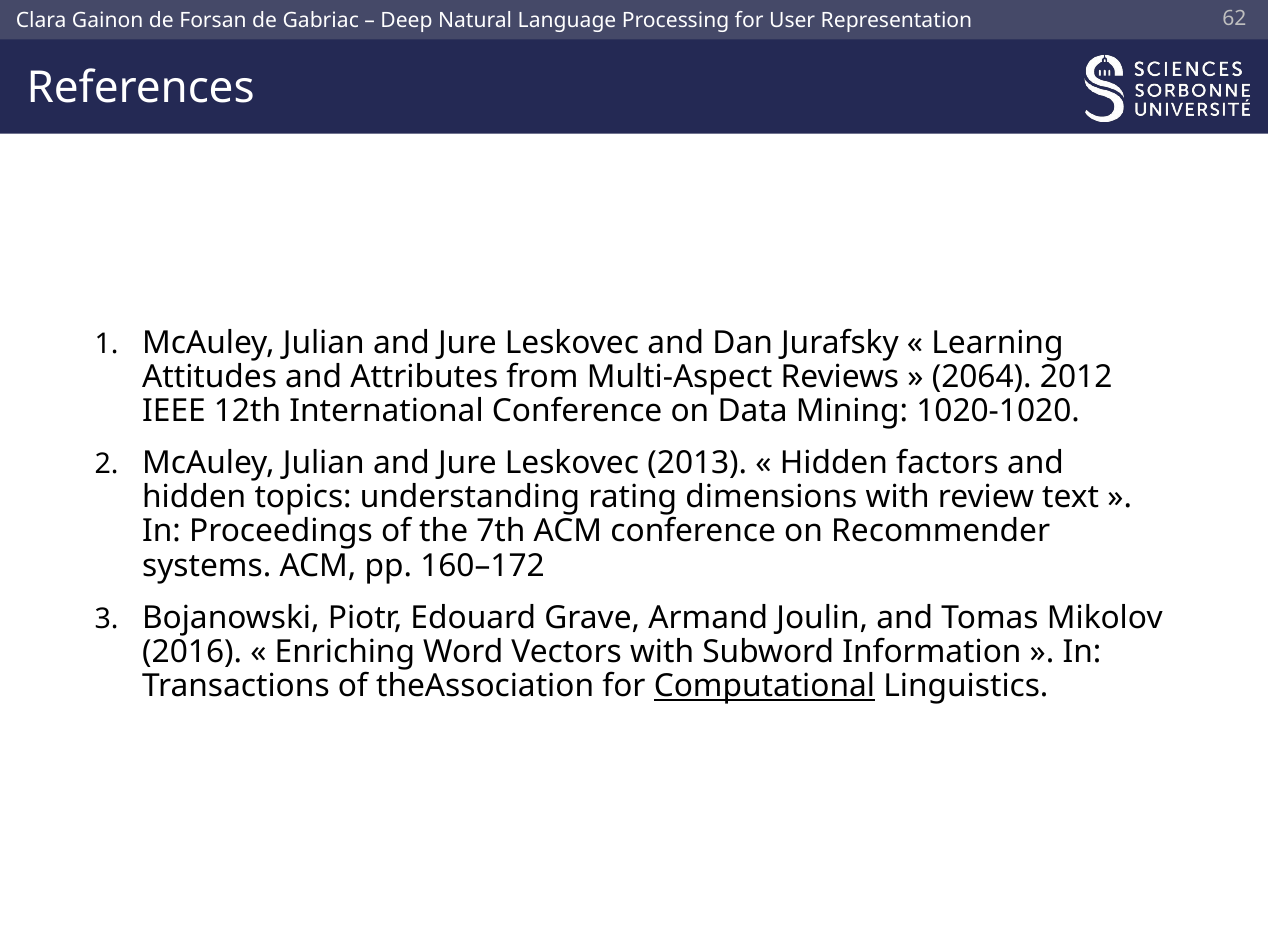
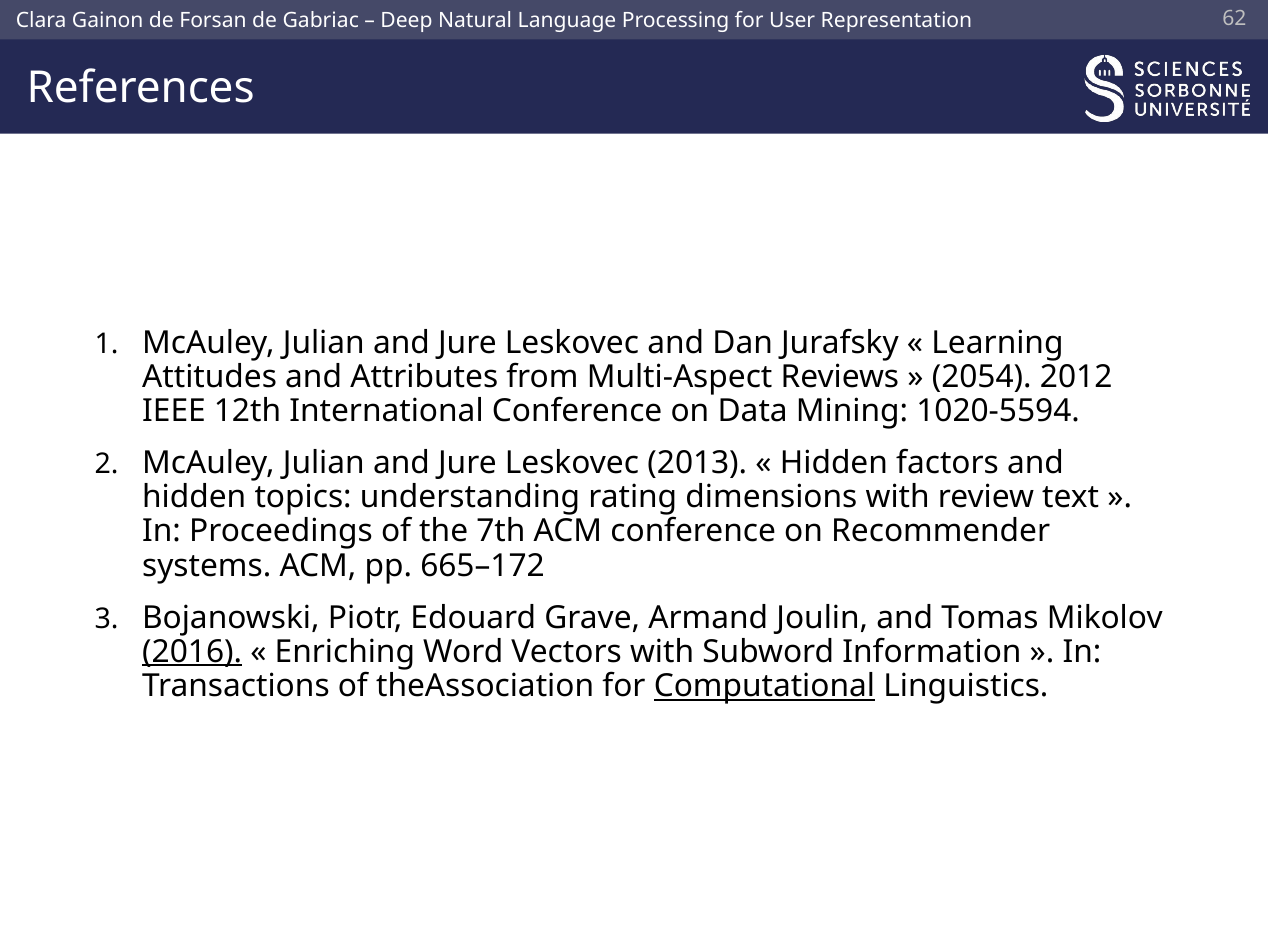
2064: 2064 -> 2054
1020-1020: 1020-1020 -> 1020-5594
160–172: 160–172 -> 665–172
2016 underline: none -> present
